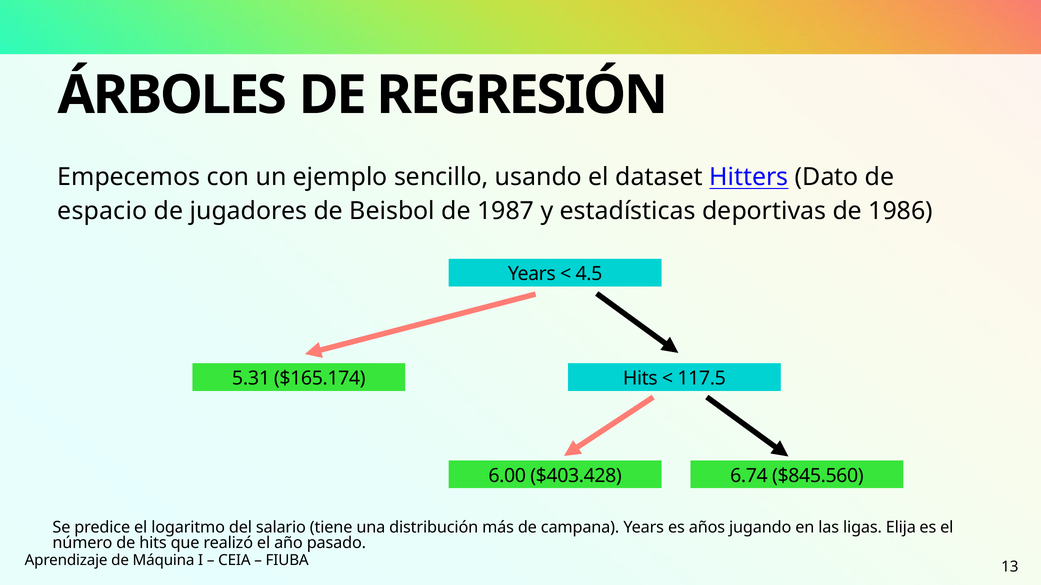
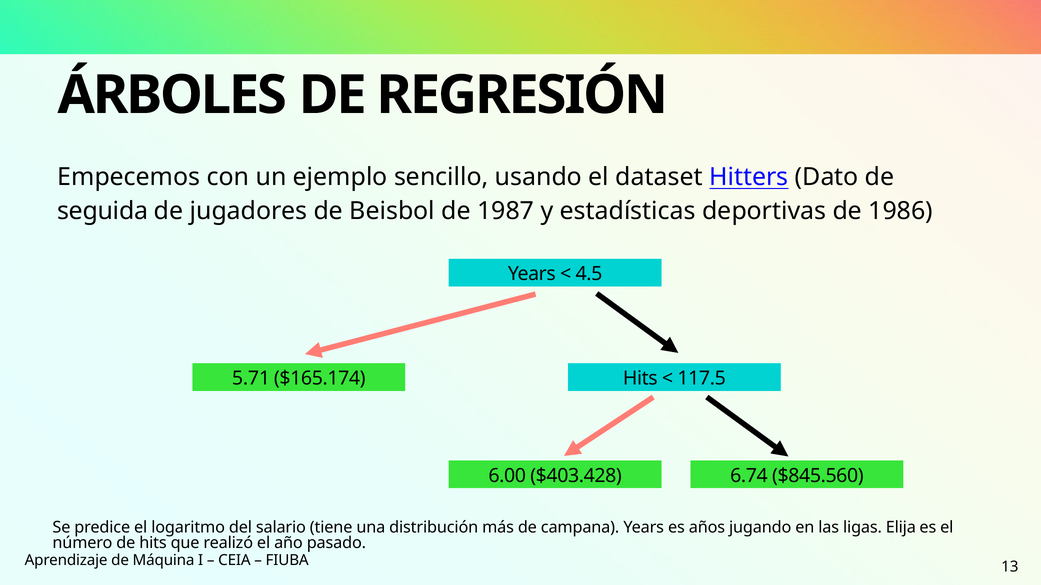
espacio: espacio -> seguida
5.31: 5.31 -> 5.71
